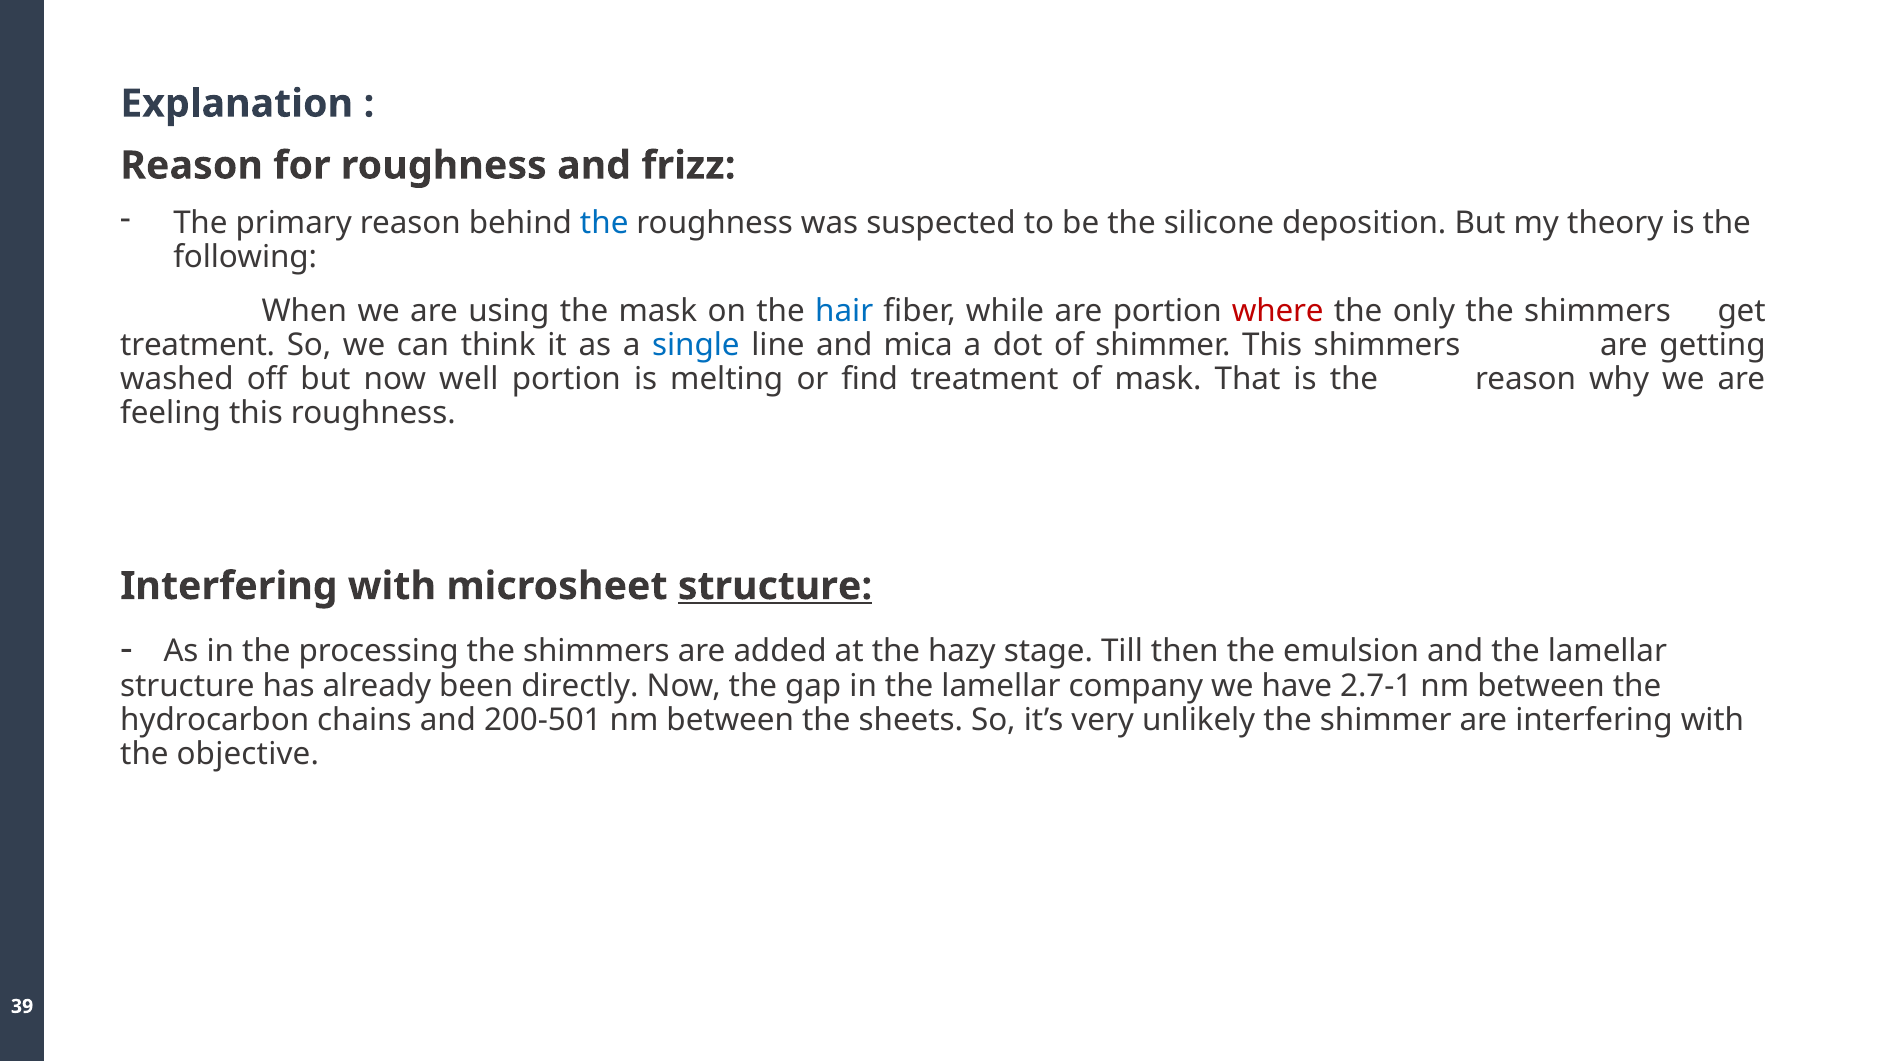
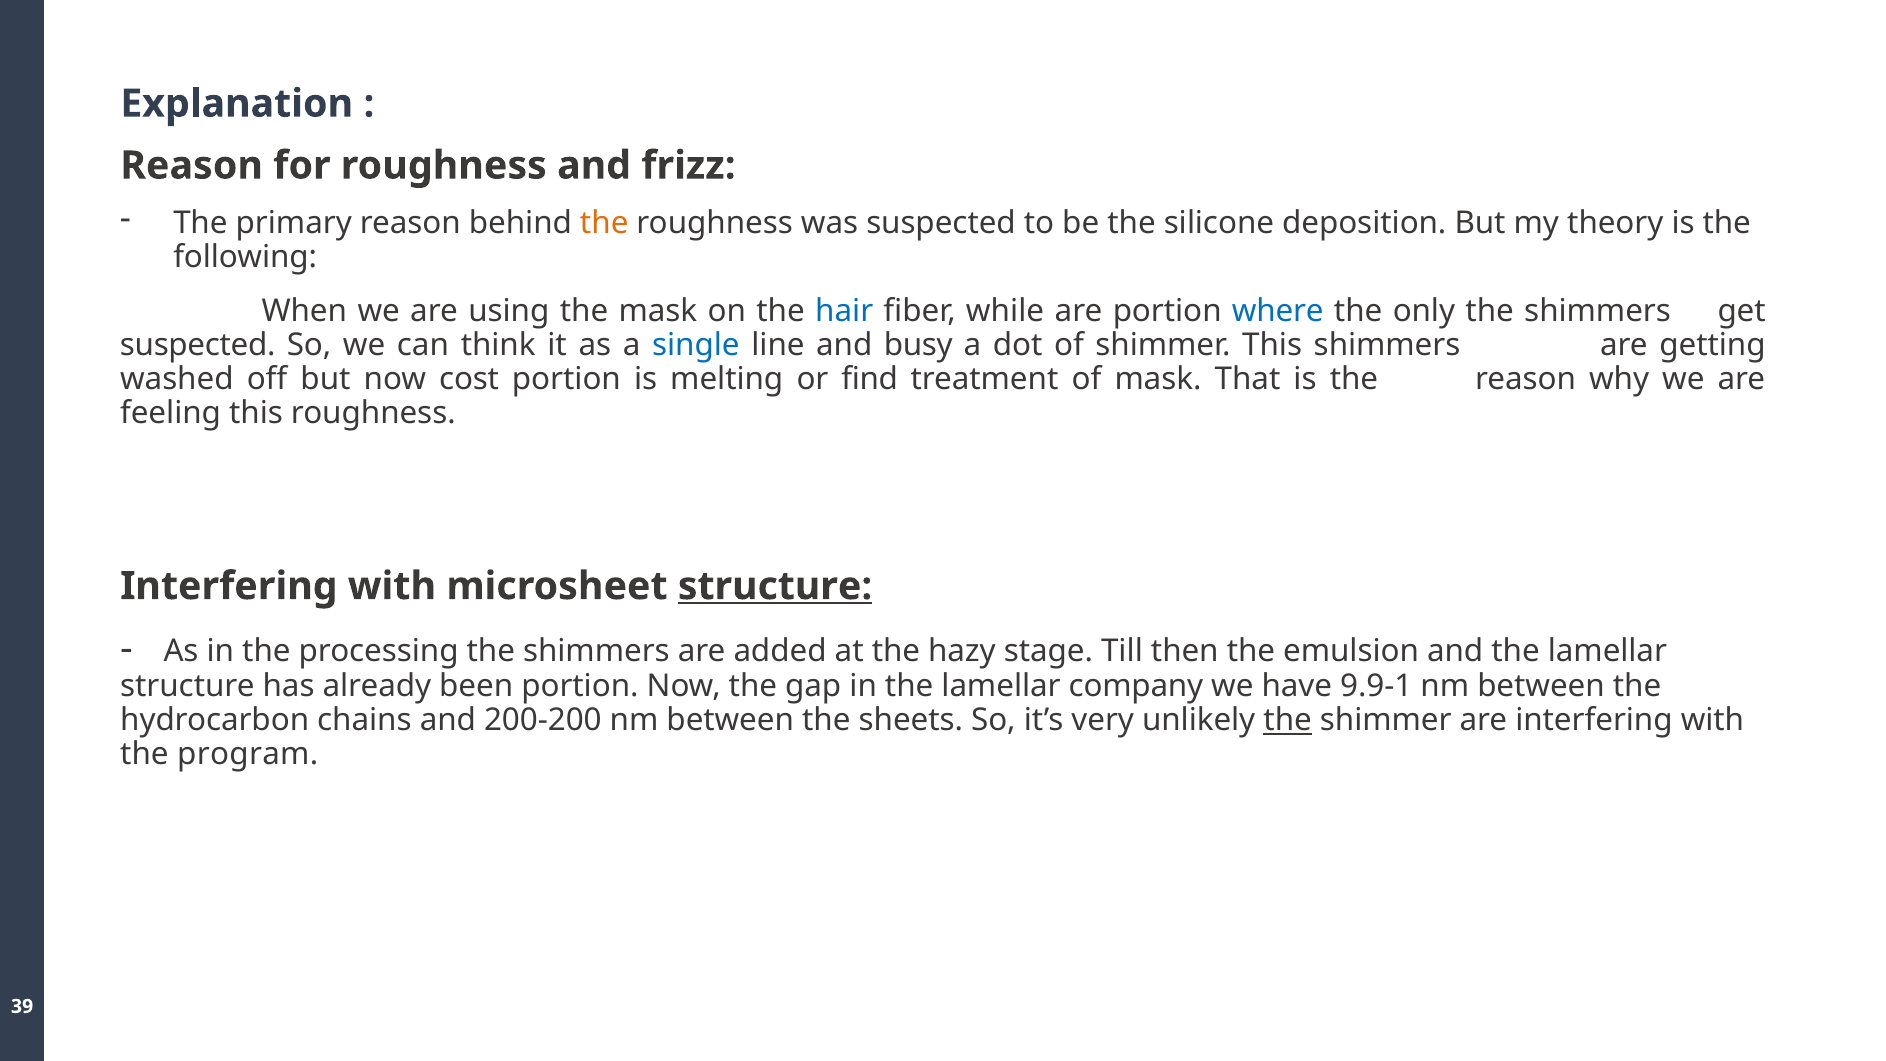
the at (604, 223) colour: blue -> orange
where colour: red -> blue
treatment at (198, 345): treatment -> suspected
mica: mica -> busy
well: well -> cost
been directly: directly -> portion
2.7-1: 2.7-1 -> 9.9-1
200-501: 200-501 -> 200-200
the at (1288, 720) underline: none -> present
objective: objective -> program
